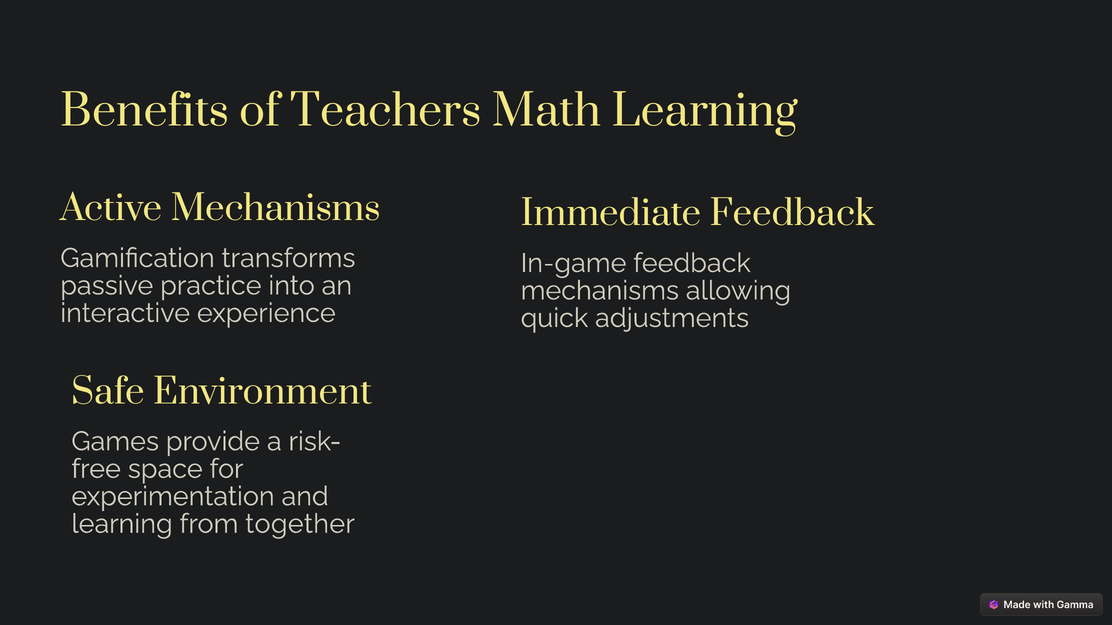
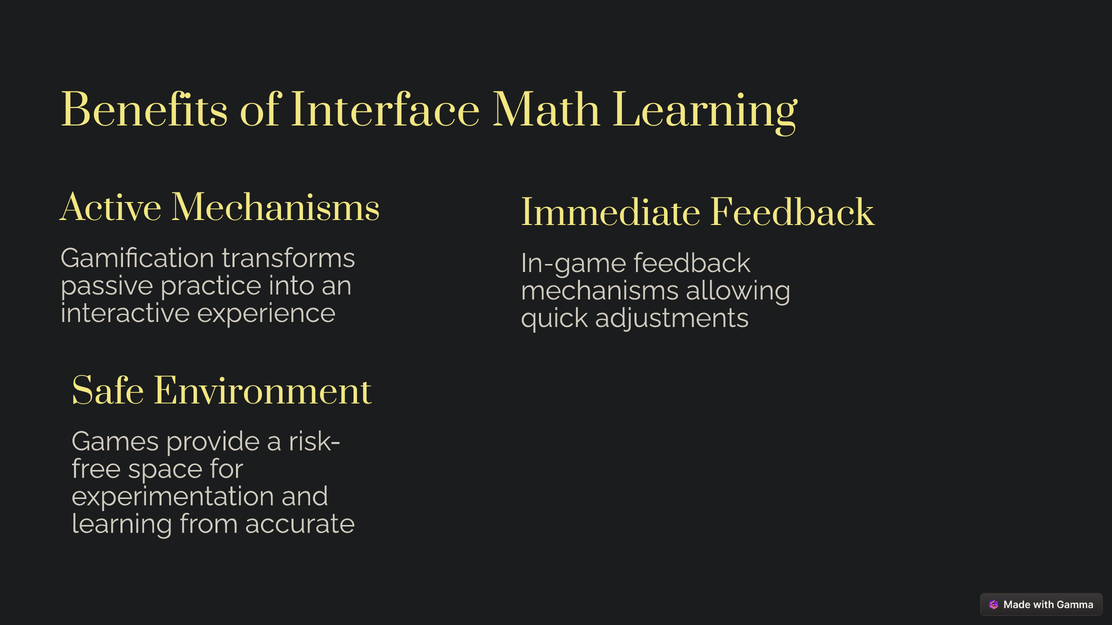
Teachers: Teachers -> Interface
together: together -> accurate
